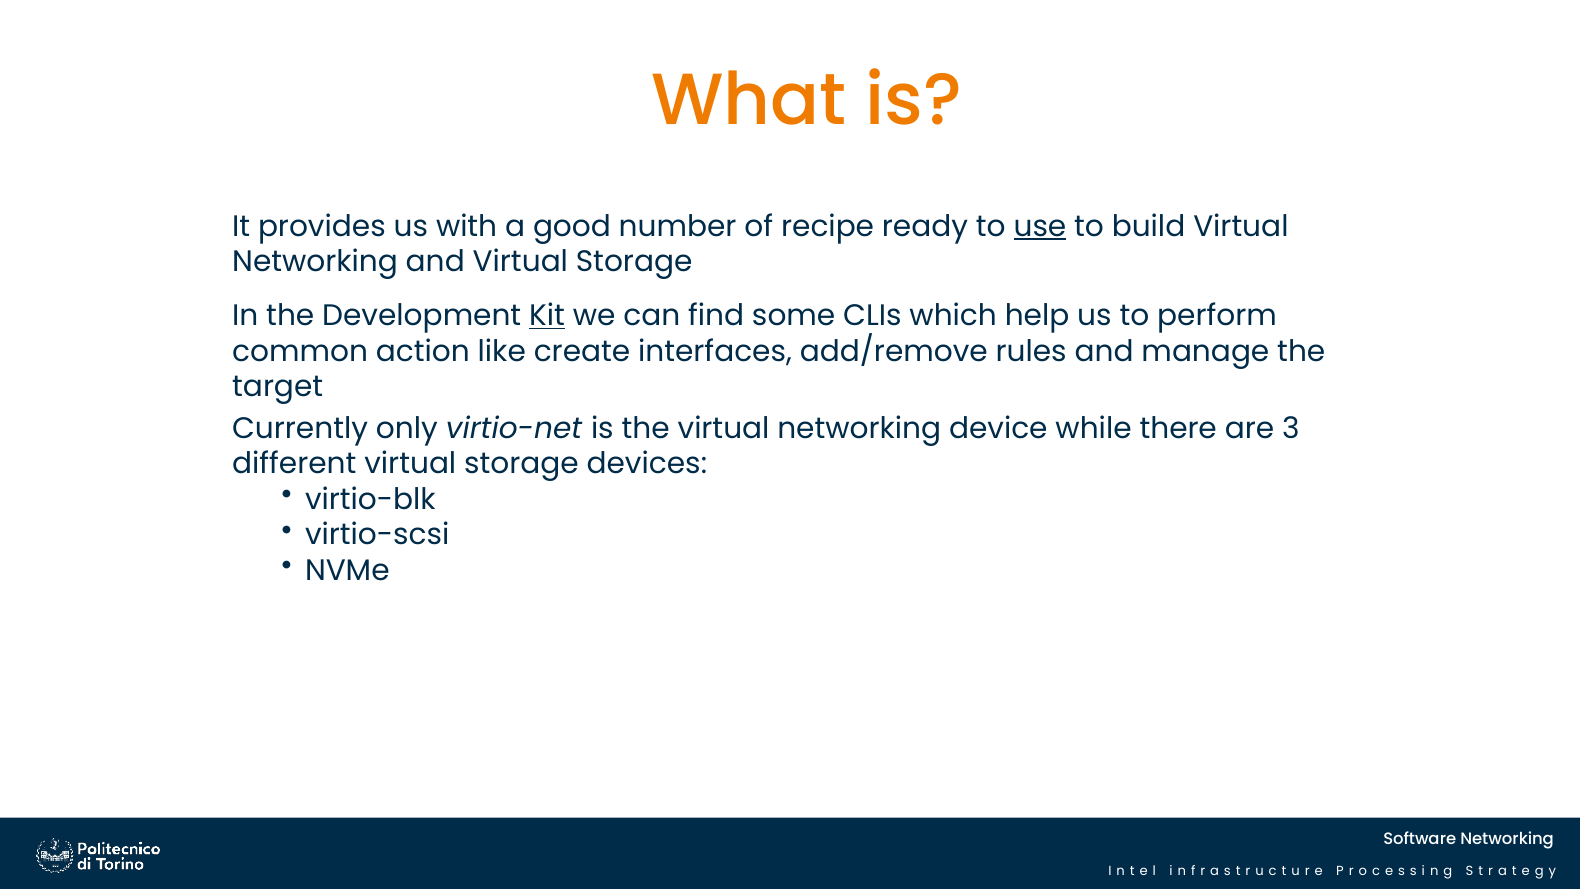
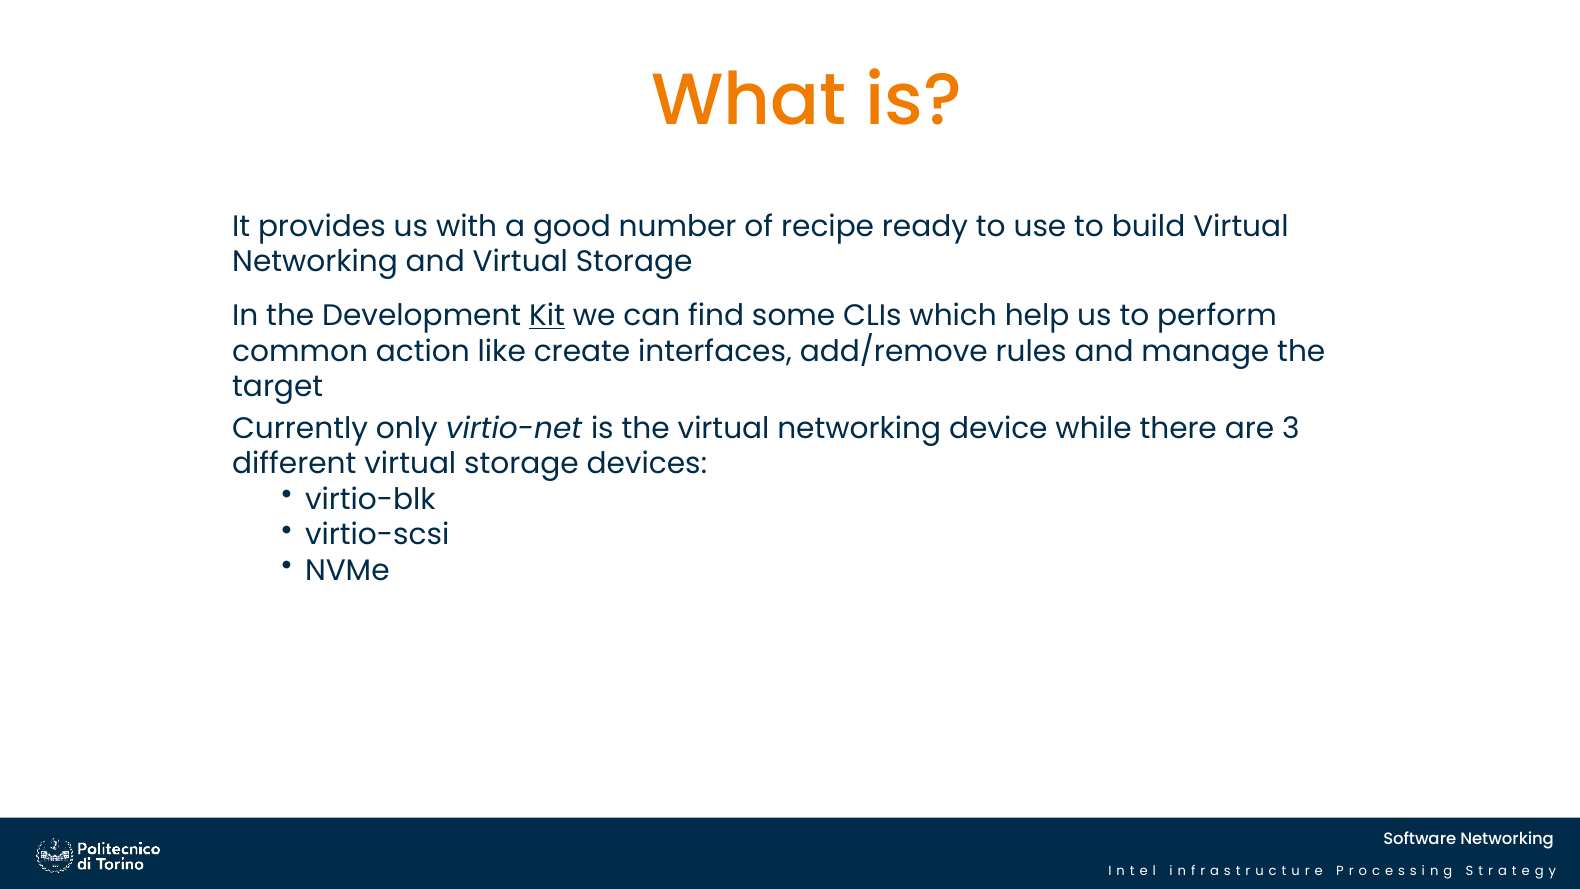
use underline: present -> none
